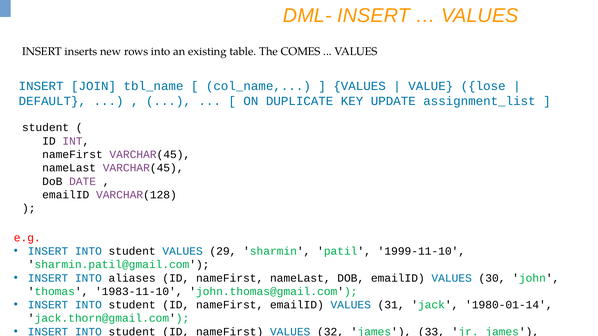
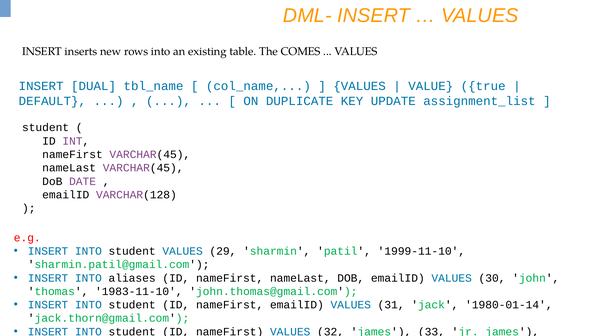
JOIN: JOIN -> DUAL
lose: lose -> true
